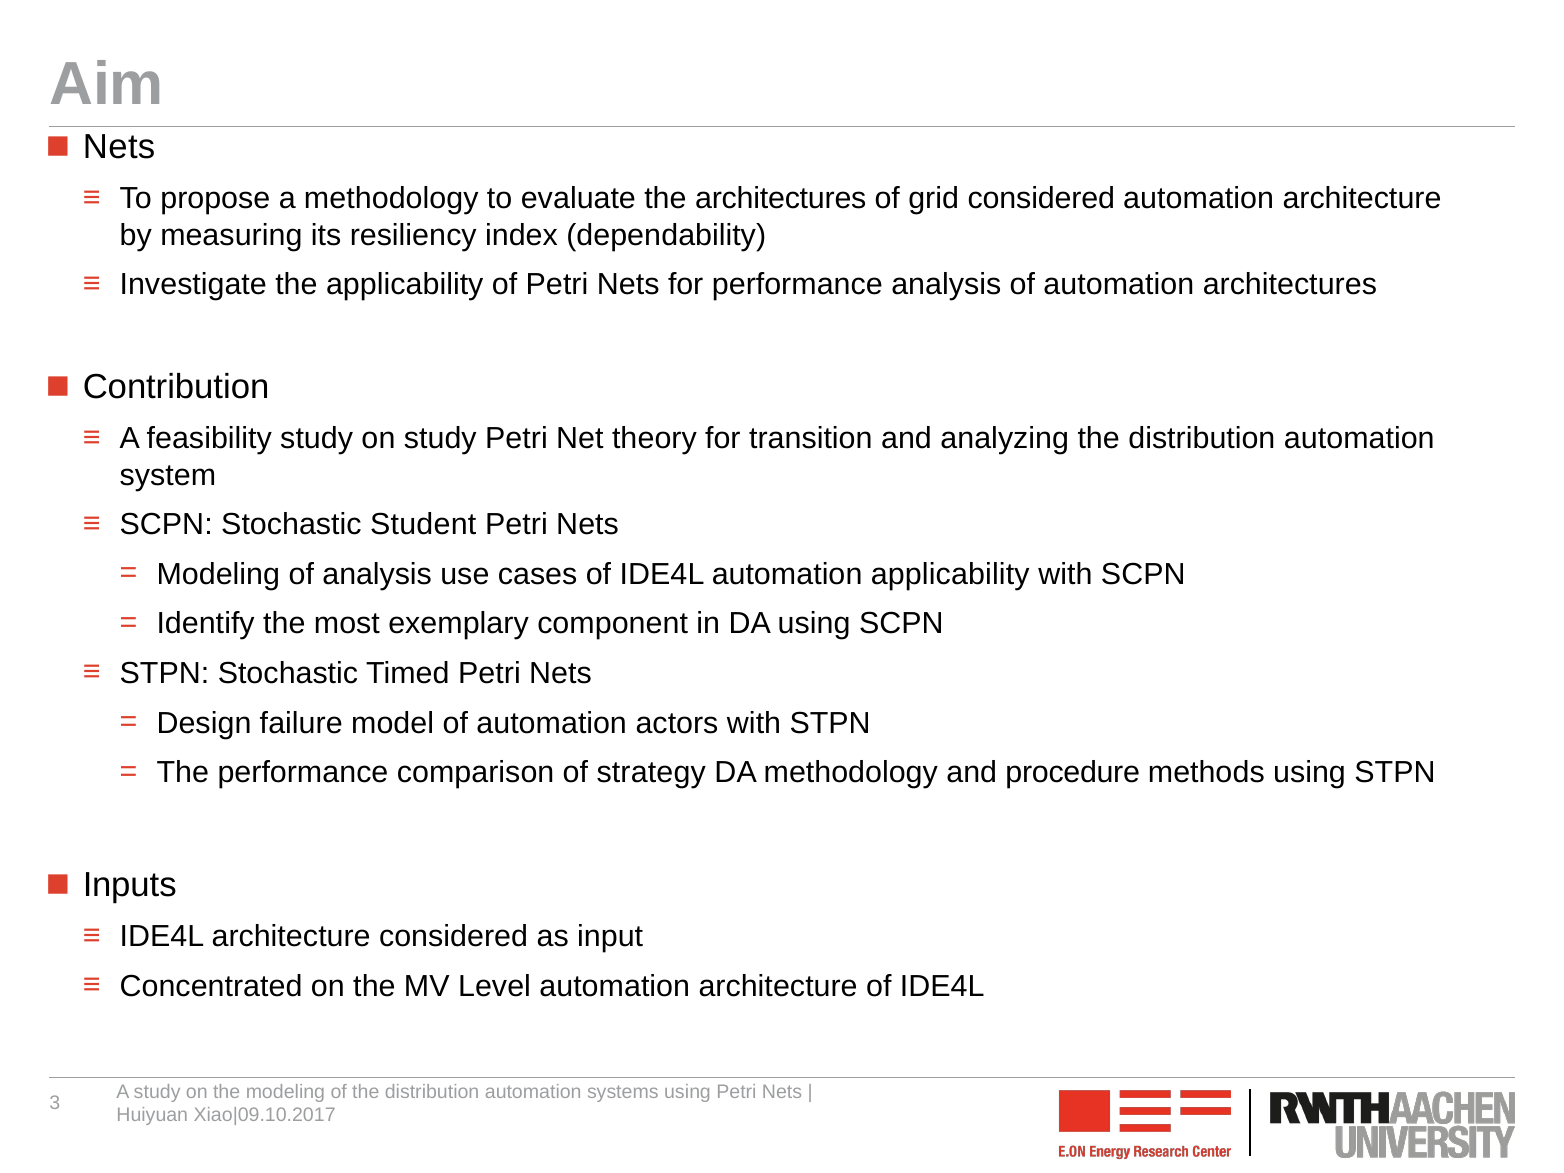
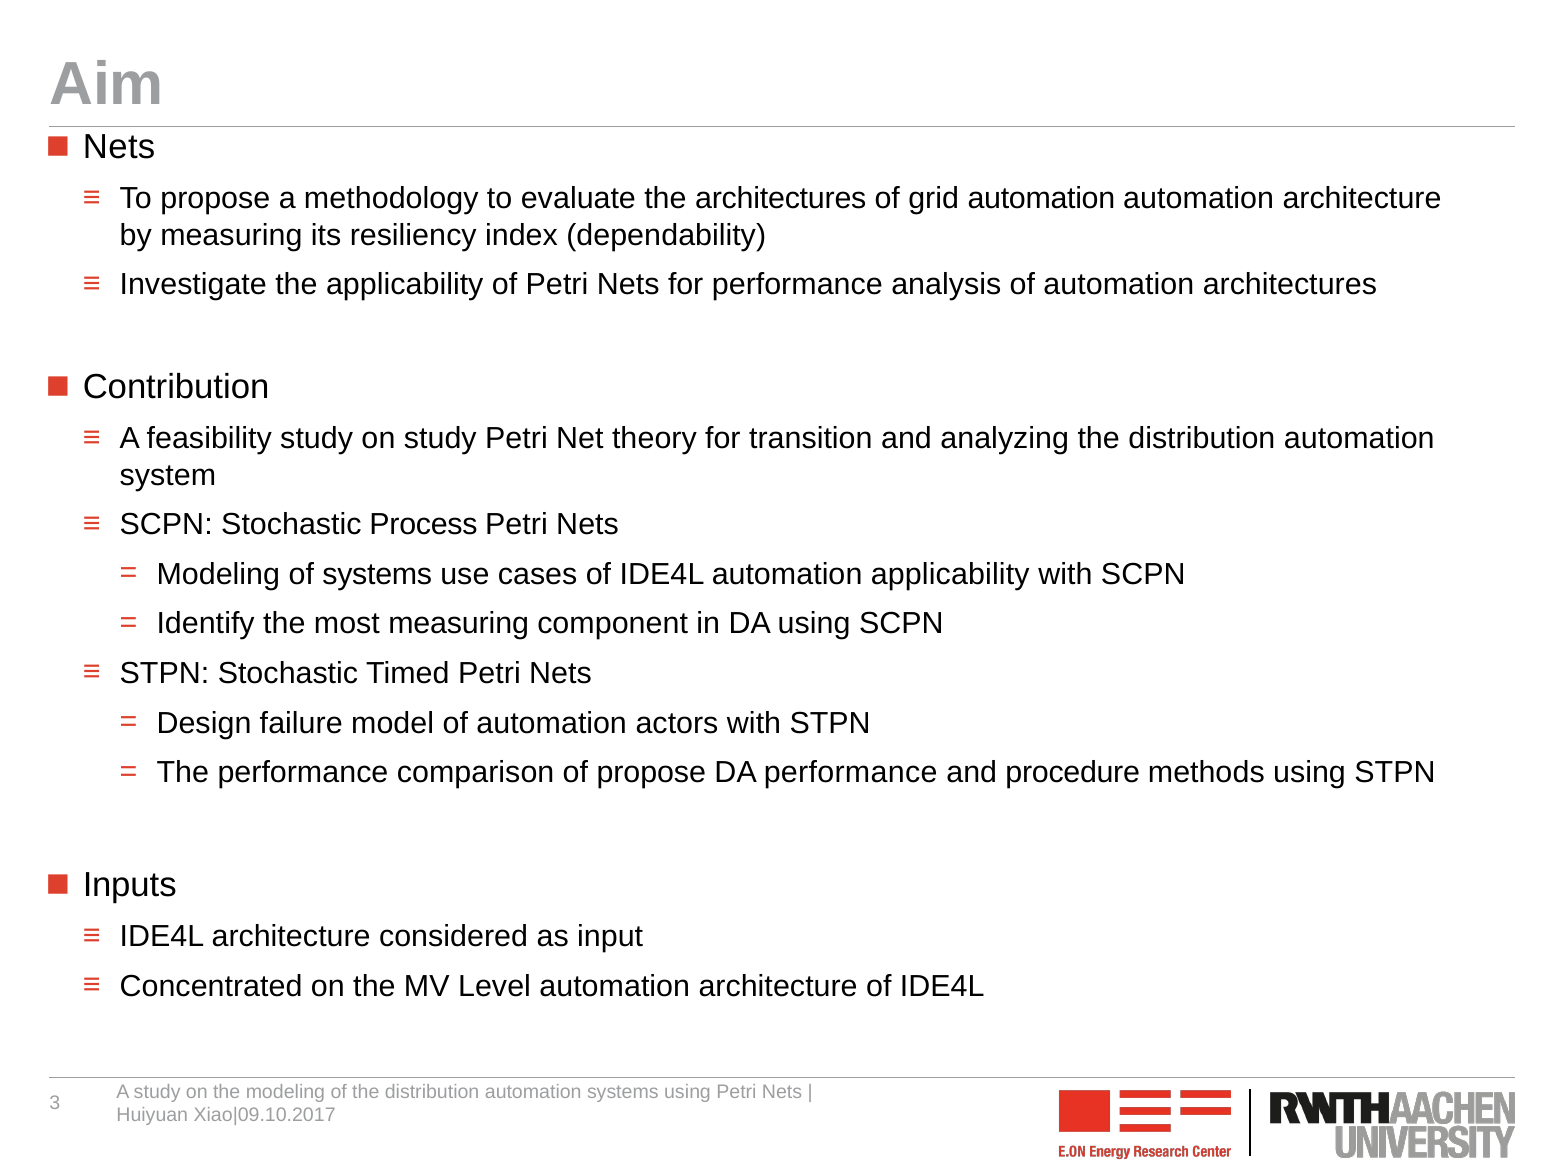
grid considered: considered -> automation
Student: Student -> Process
of analysis: analysis -> systems
most exemplary: exemplary -> measuring
of strategy: strategy -> propose
DA methodology: methodology -> performance
